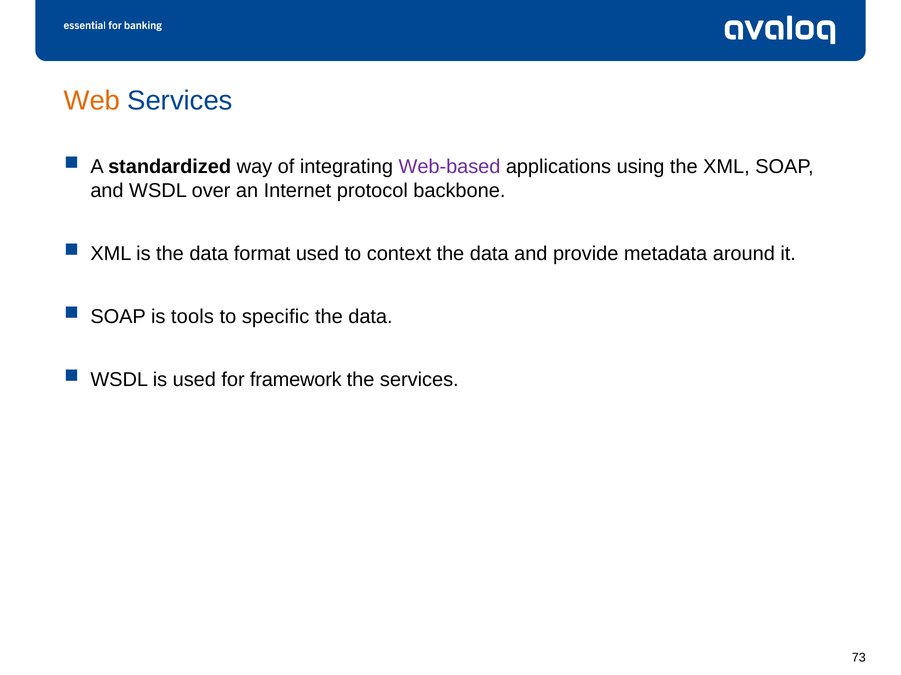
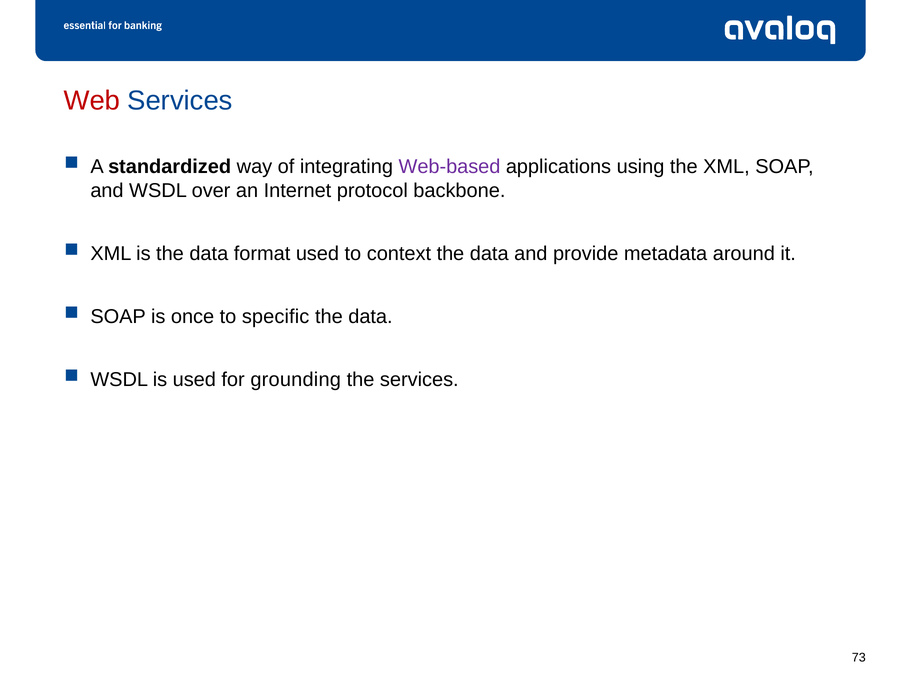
Web colour: orange -> red
tools: tools -> once
framework: framework -> grounding
